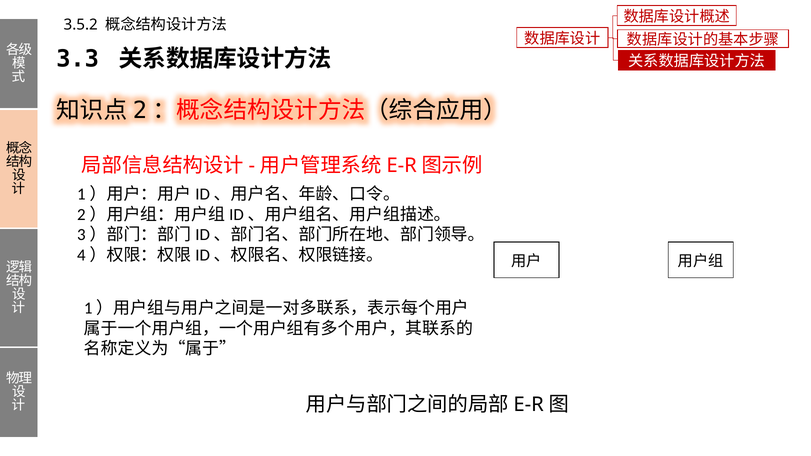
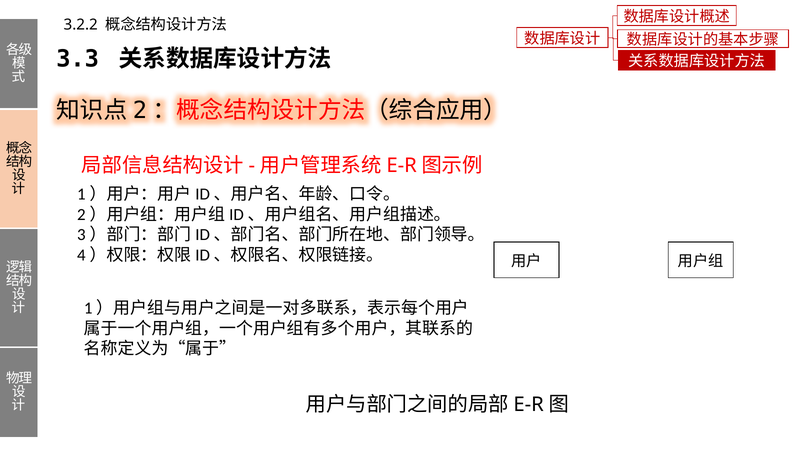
3.5.2: 3.5.2 -> 3.2.2
